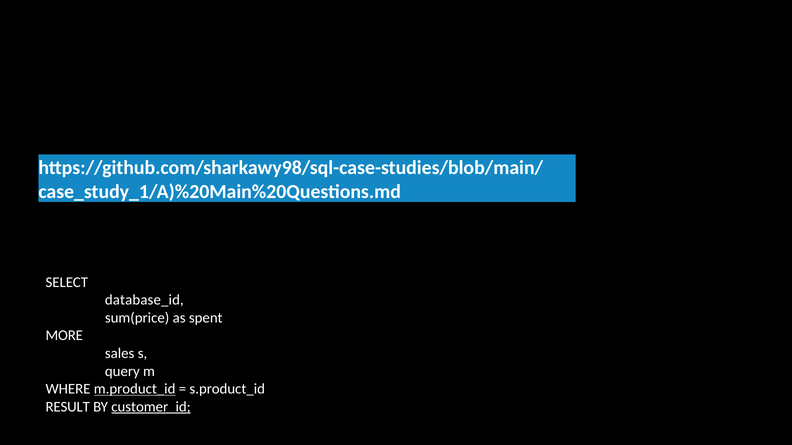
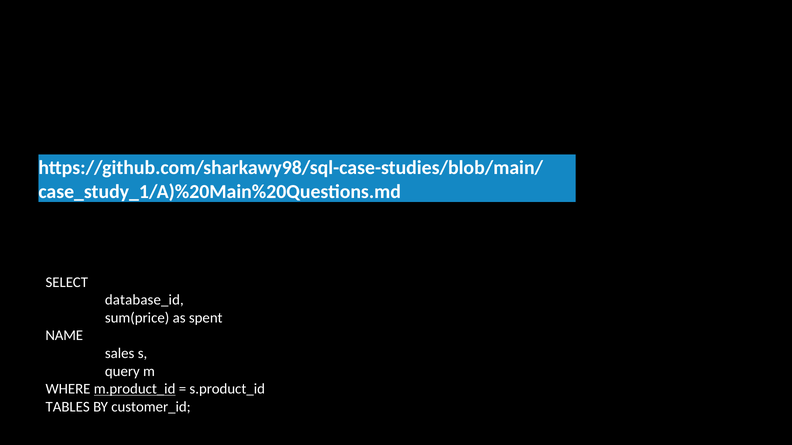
MORE: MORE -> NAME
RESULT: RESULT -> TABLES
customer_id underline: present -> none
